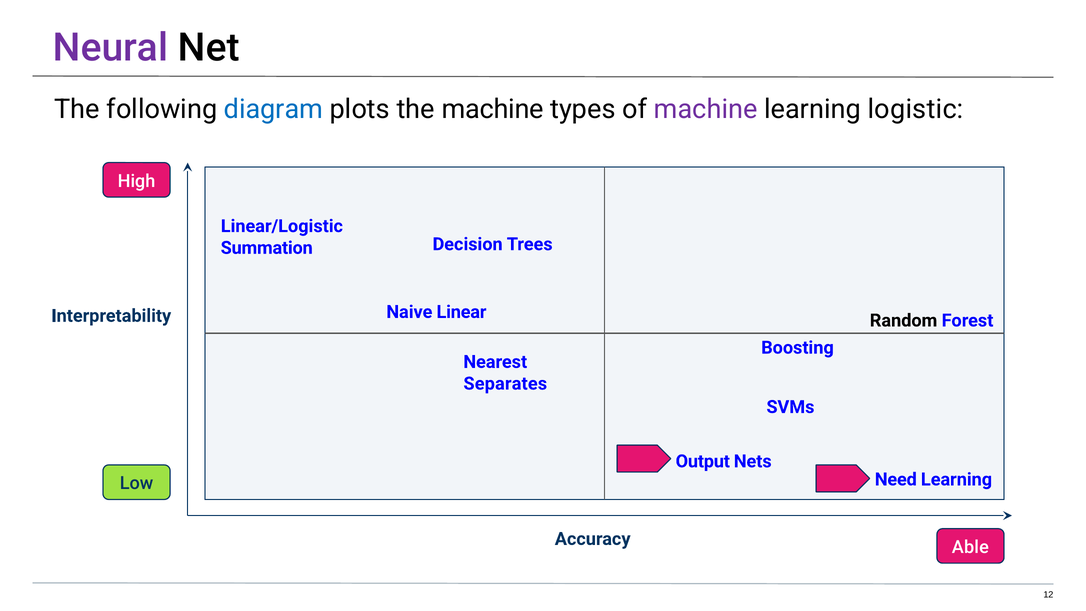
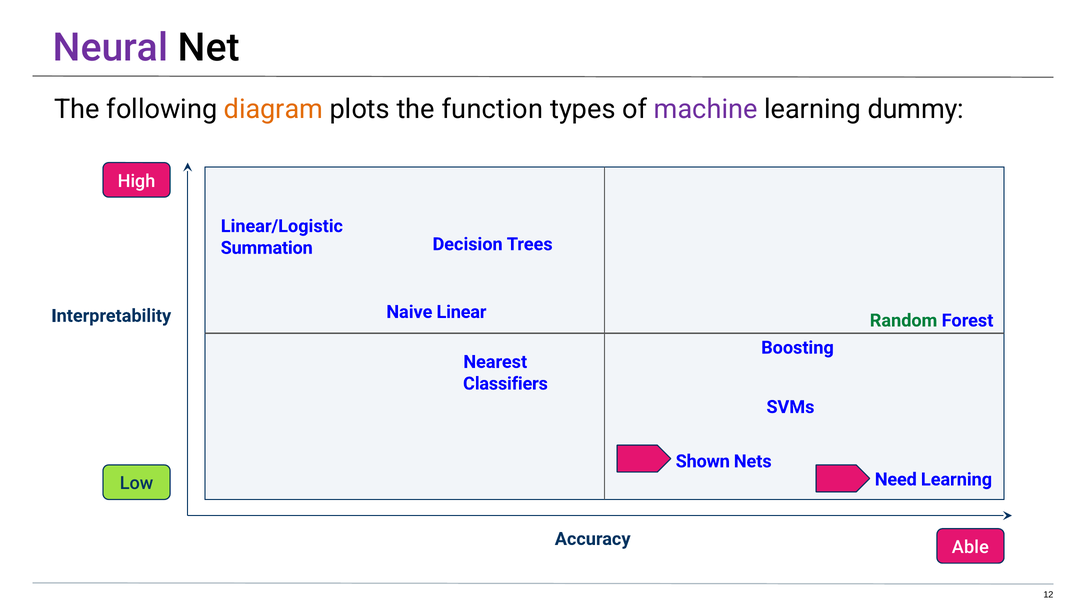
diagram colour: blue -> orange
the machine: machine -> function
logistic: logistic -> dummy
Random colour: black -> green
Separates: Separates -> Classifiers
Output: Output -> Shown
